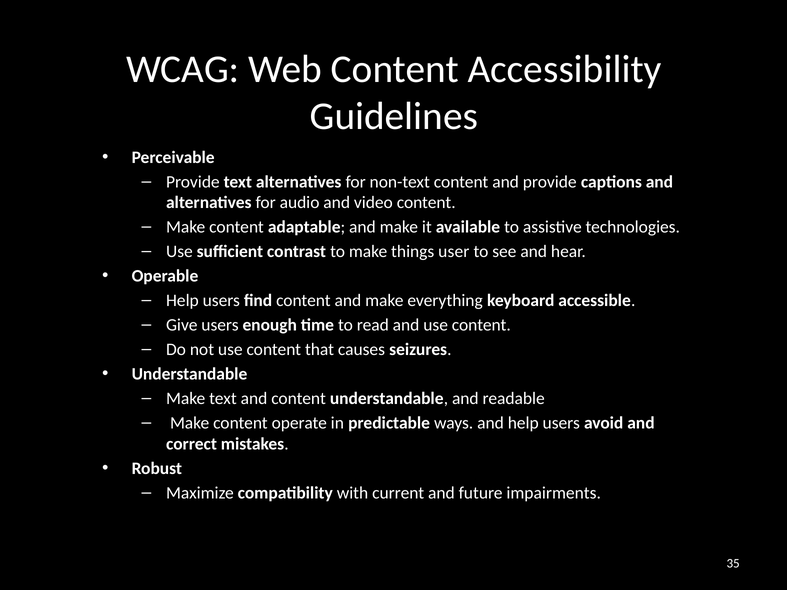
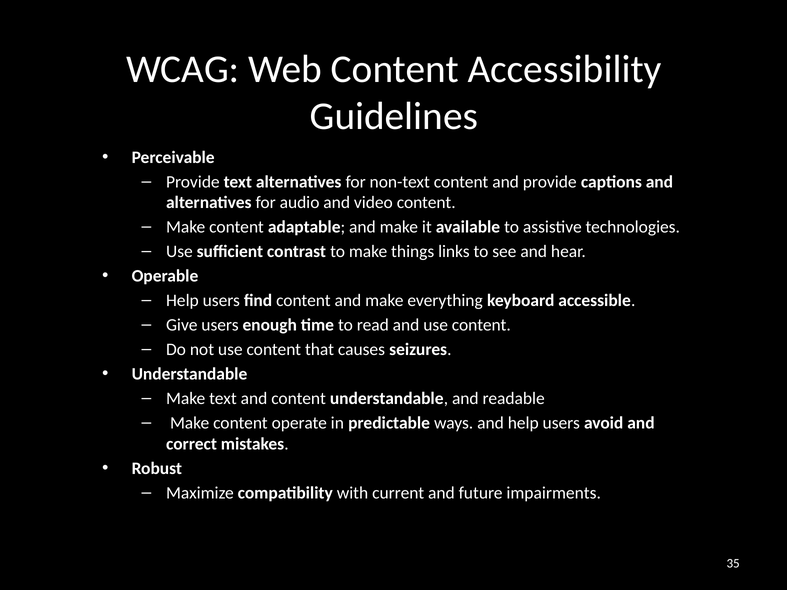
user: user -> links
